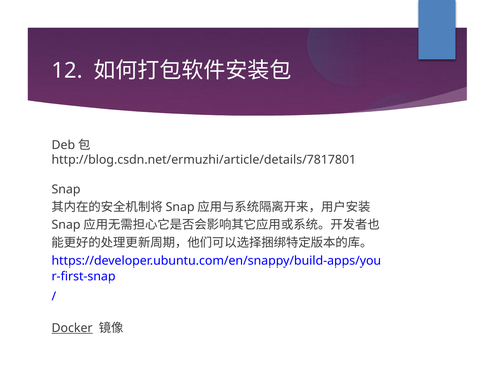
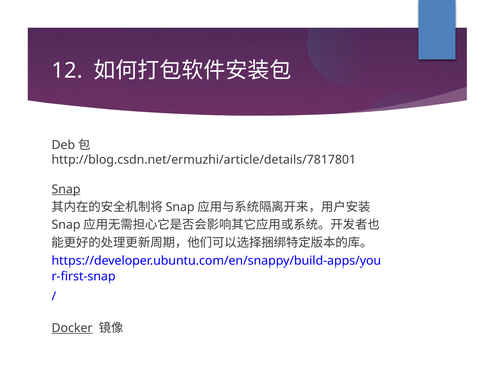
Snap underline: none -> present
